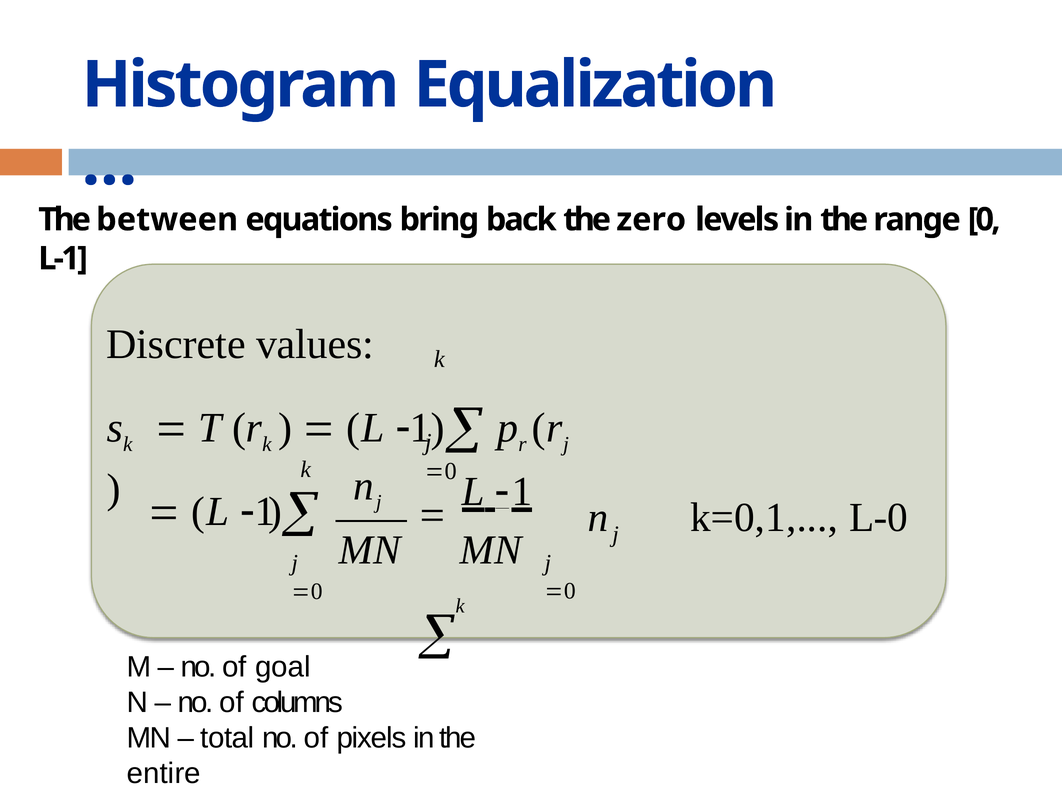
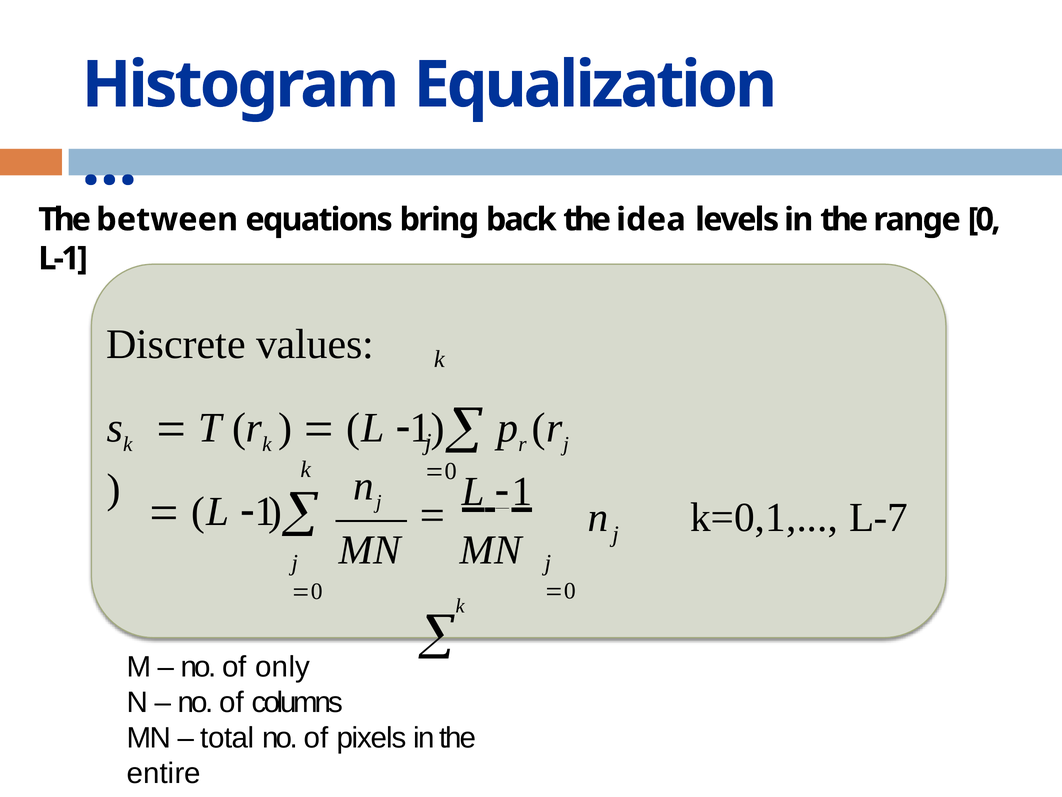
zero: zero -> idea
L-0: L-0 -> L-7
goal: goal -> only
